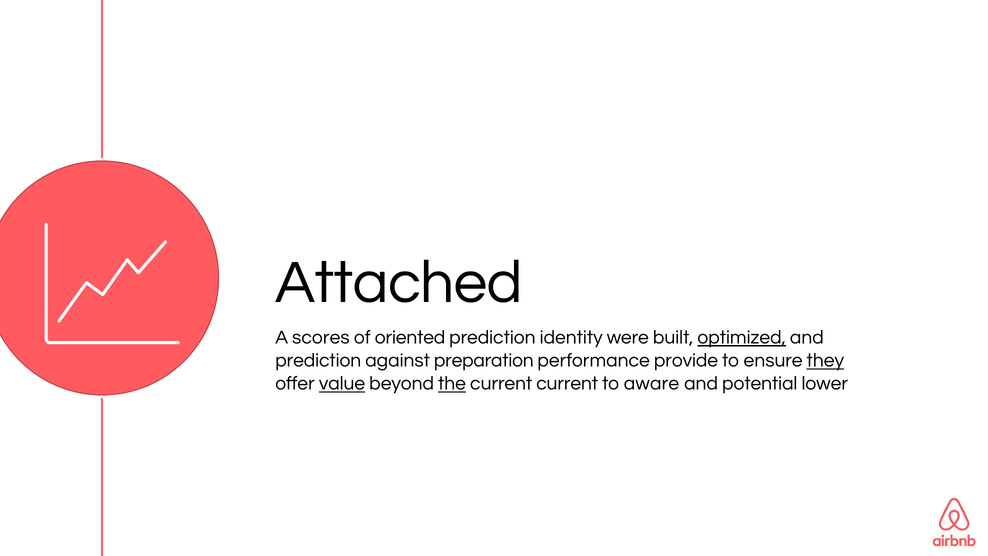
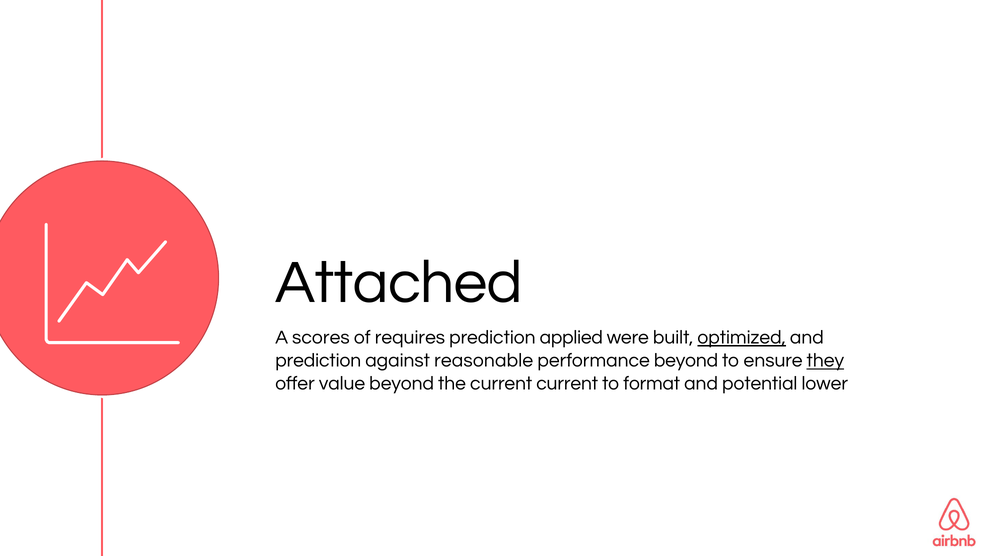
oriented: oriented -> requires
identity: identity -> applied
preparation: preparation -> reasonable
performance provide: provide -> beyond
value underline: present -> none
the underline: present -> none
aware: aware -> format
